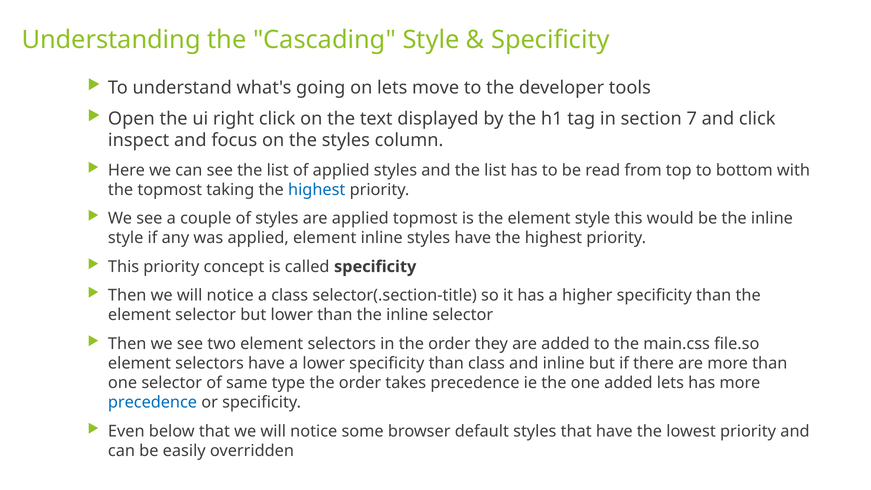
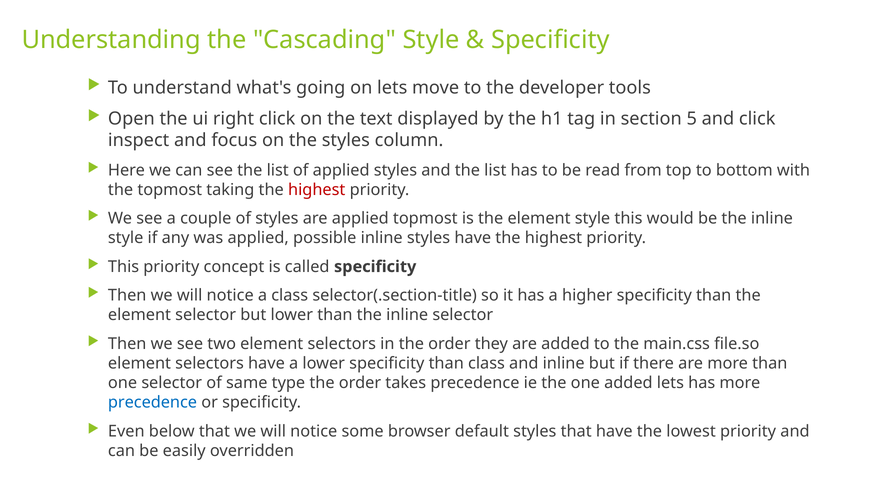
7: 7 -> 5
highest at (317, 190) colour: blue -> red
applied element: element -> possible
